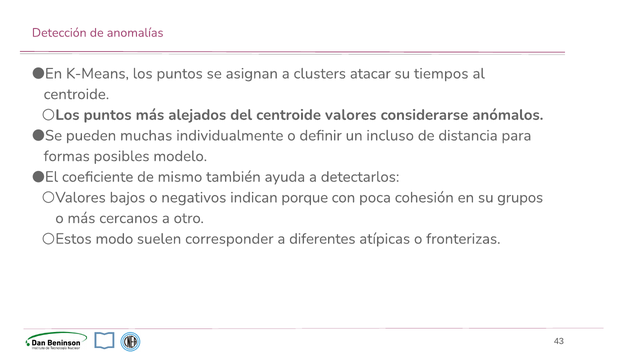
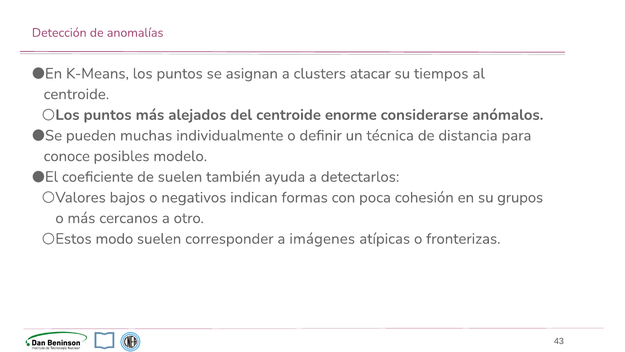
centroide valores: valores -> enorme
incluso: incluso -> técnica
formas: formas -> conoce
de mismo: mismo -> suelen
porque: porque -> formas
diferentes: diferentes -> imágenes
